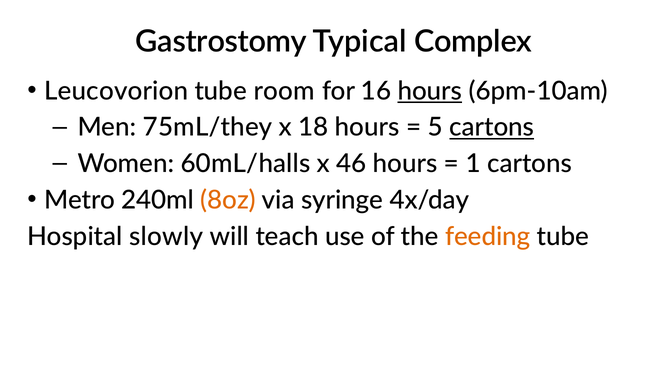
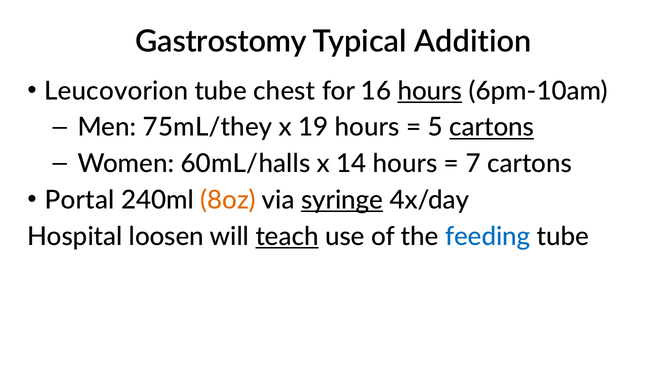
Complex: Complex -> Addition
room: room -> chest
18: 18 -> 19
46: 46 -> 14
1: 1 -> 7
Metro: Metro -> Portal
syringe underline: none -> present
slowly: slowly -> loosen
teach underline: none -> present
feeding colour: orange -> blue
